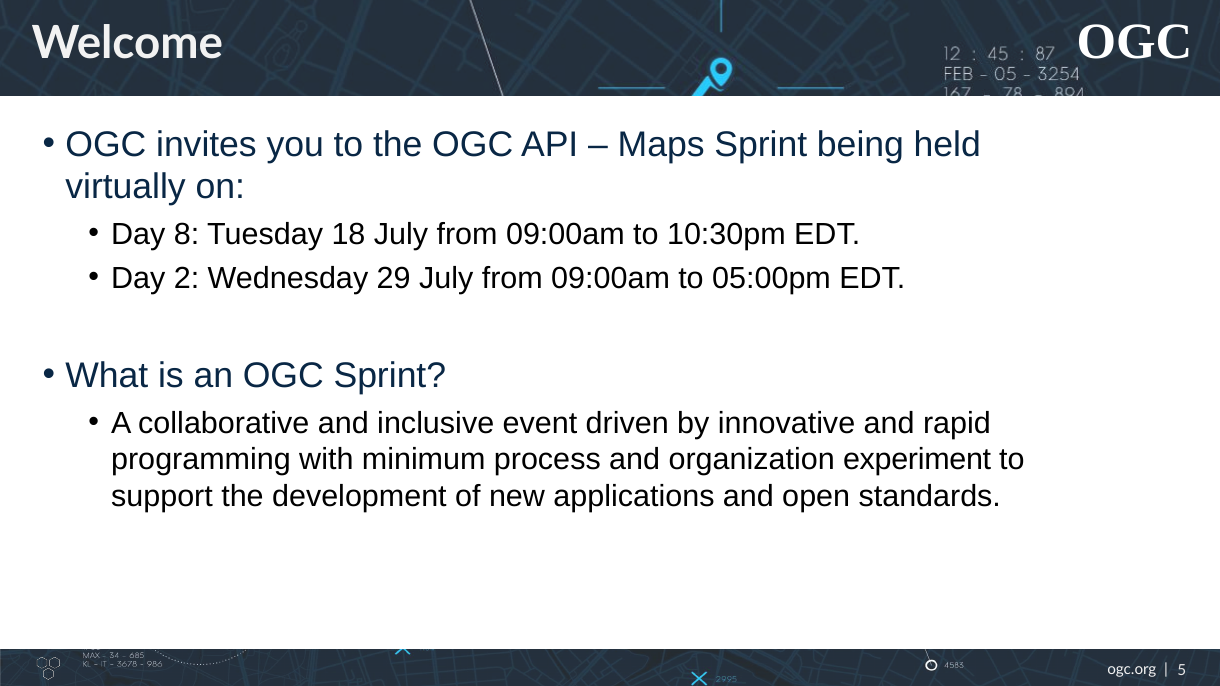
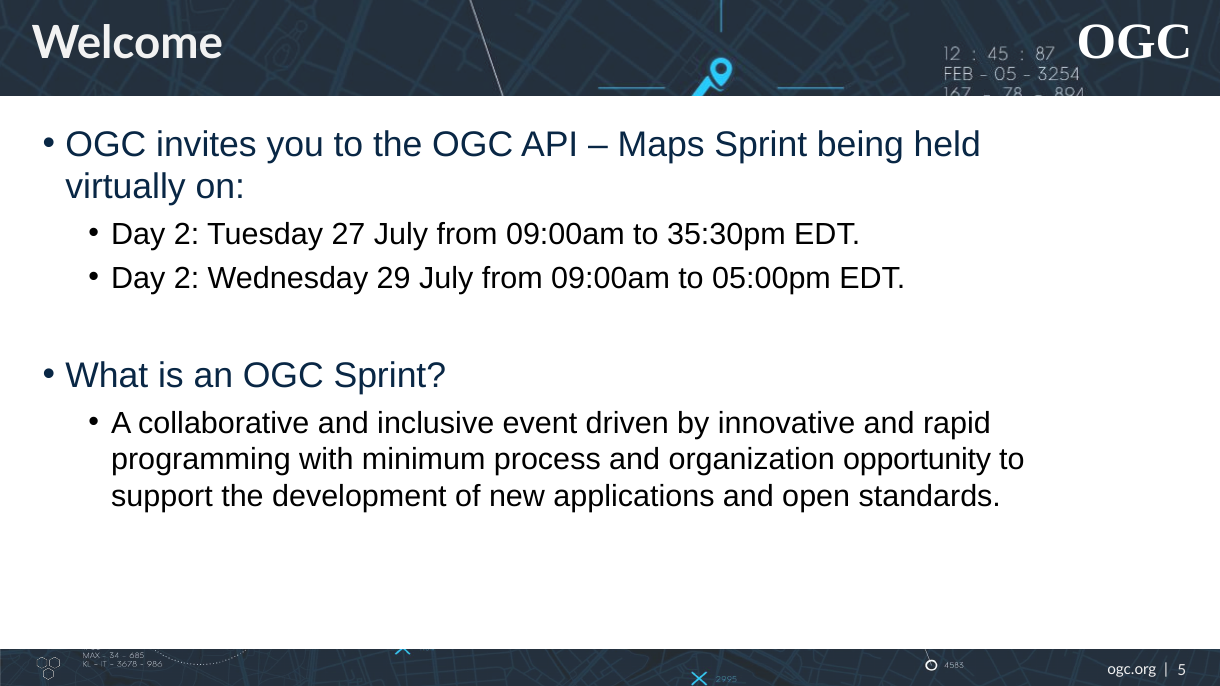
8 at (187, 234): 8 -> 2
18: 18 -> 27
10:30pm: 10:30pm -> 35:30pm
experiment: experiment -> opportunity
